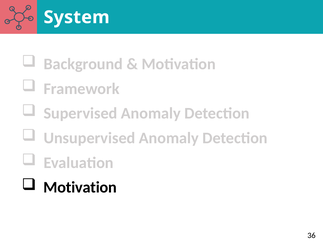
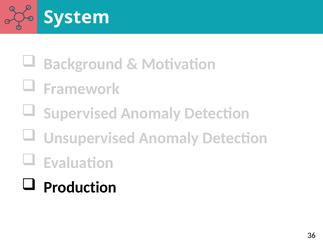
Motivation at (80, 188): Motivation -> Production
